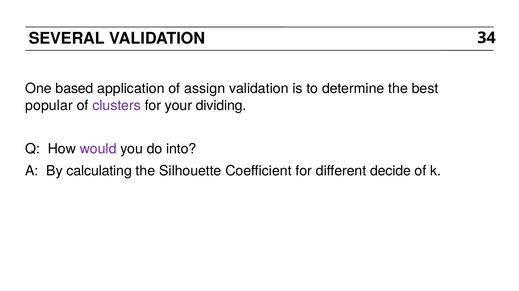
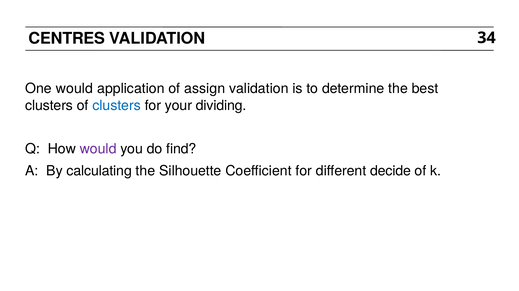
SEVERAL: SEVERAL -> CENTRES
One based: based -> would
popular at (49, 106): popular -> clusters
clusters at (117, 106) colour: purple -> blue
into: into -> find
